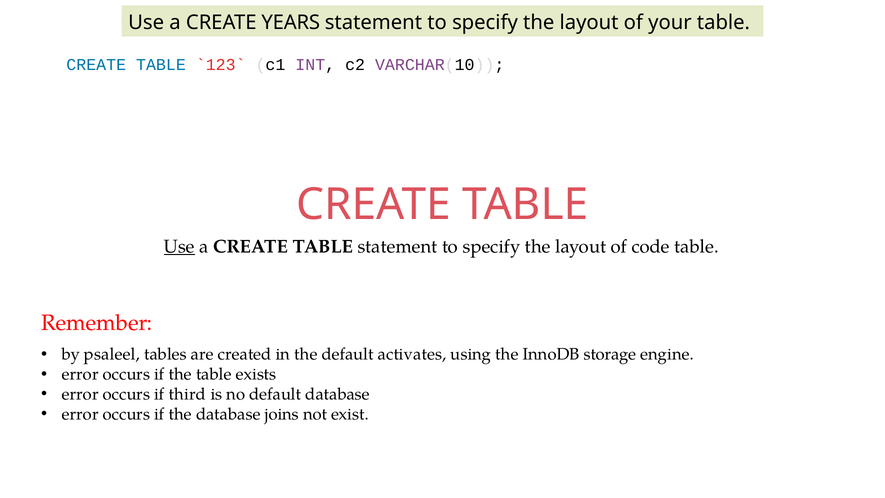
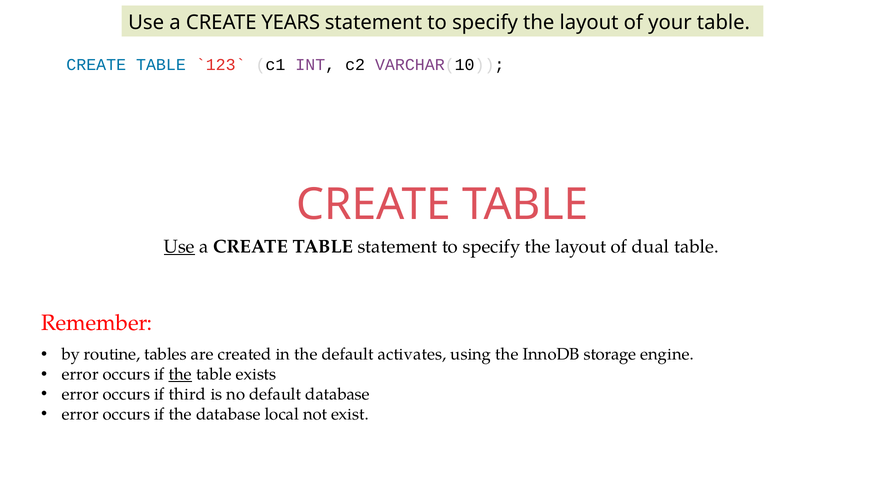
code: code -> dual
psaleel: psaleel -> routine
the at (180, 374) underline: none -> present
joins: joins -> local
